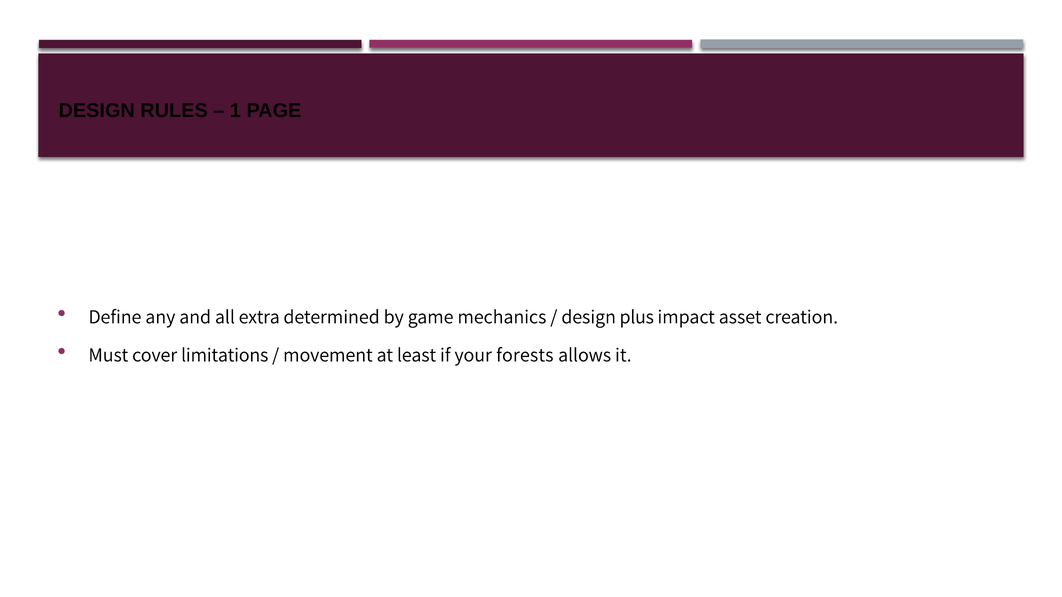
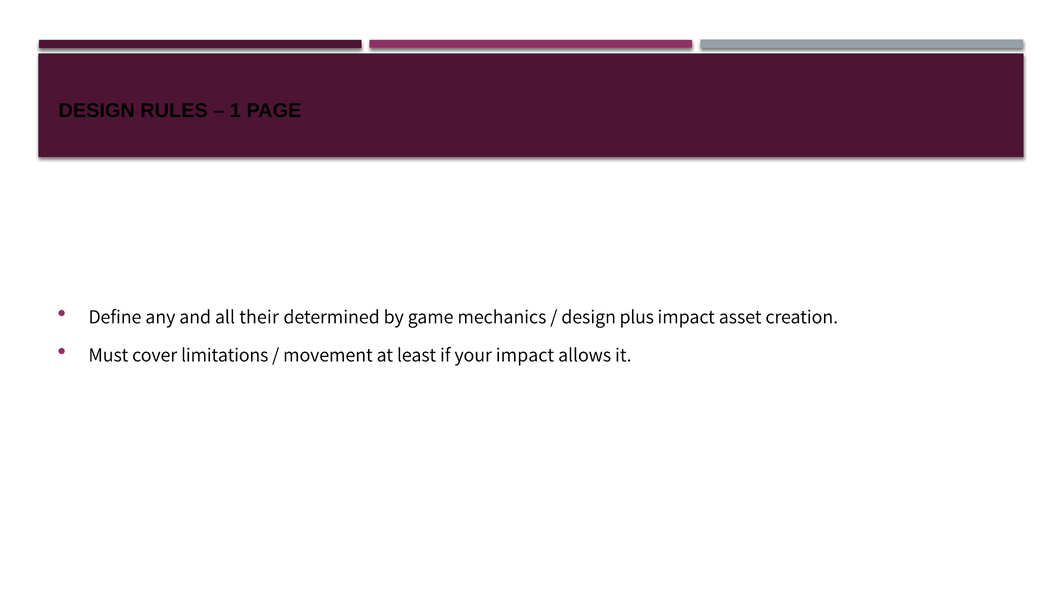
extra: extra -> their
your forests: forests -> impact
